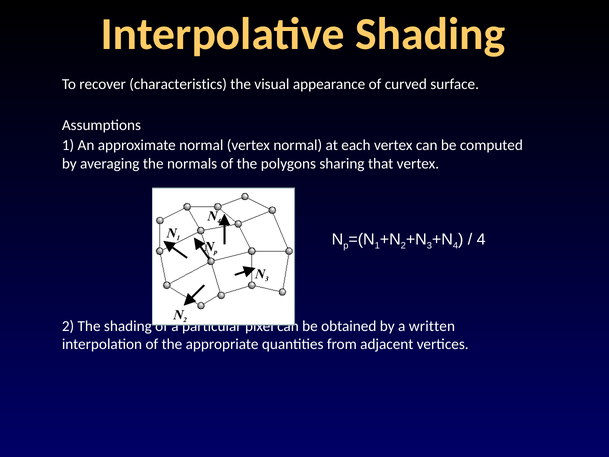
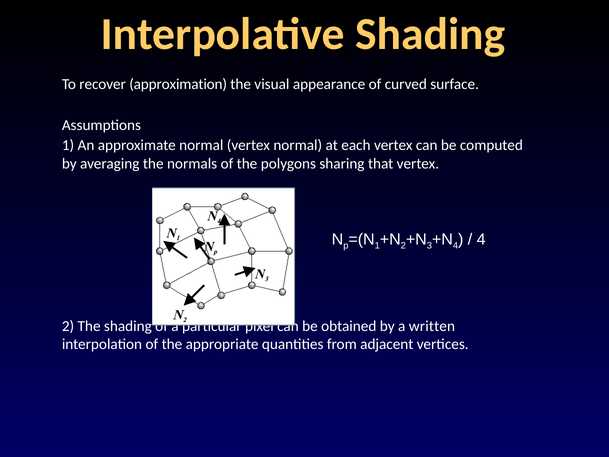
characteristics: characteristics -> approximation
